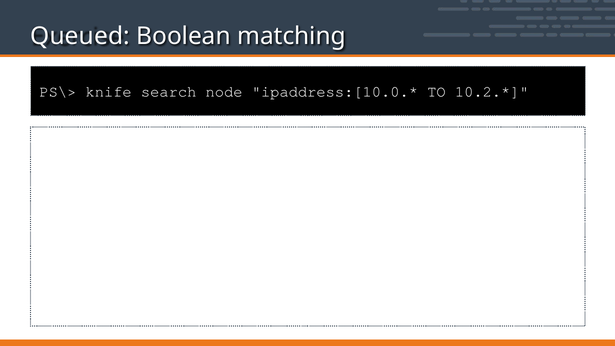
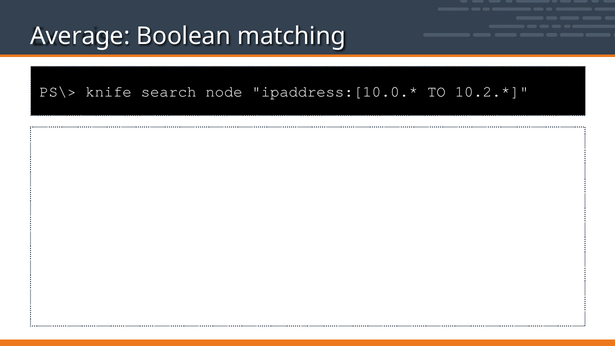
Queued: Queued -> Average
